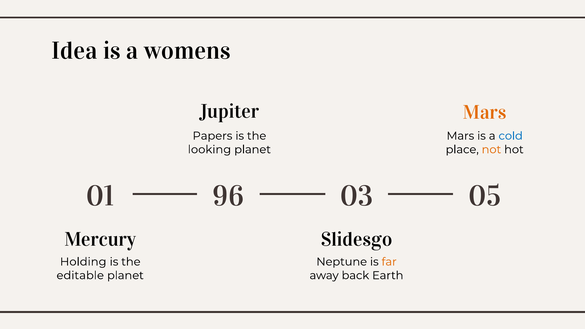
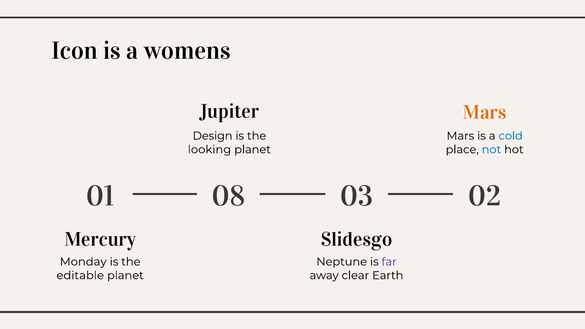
Idea: Idea -> Icon
Papers: Papers -> Design
not colour: orange -> blue
96: 96 -> 08
05: 05 -> 02
Holding: Holding -> Monday
far colour: orange -> purple
back: back -> clear
